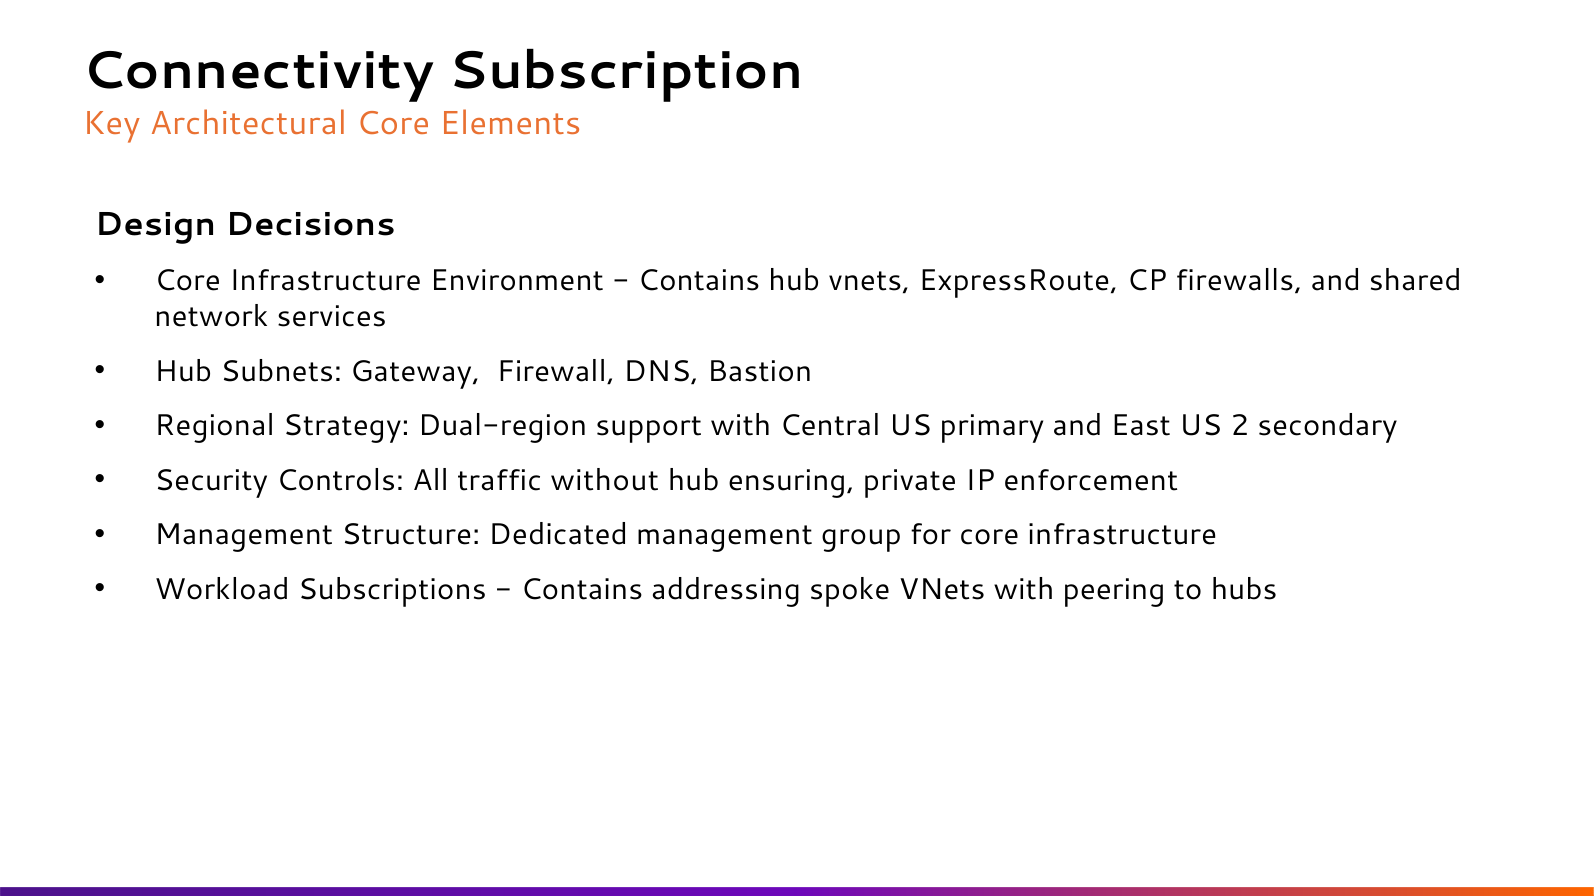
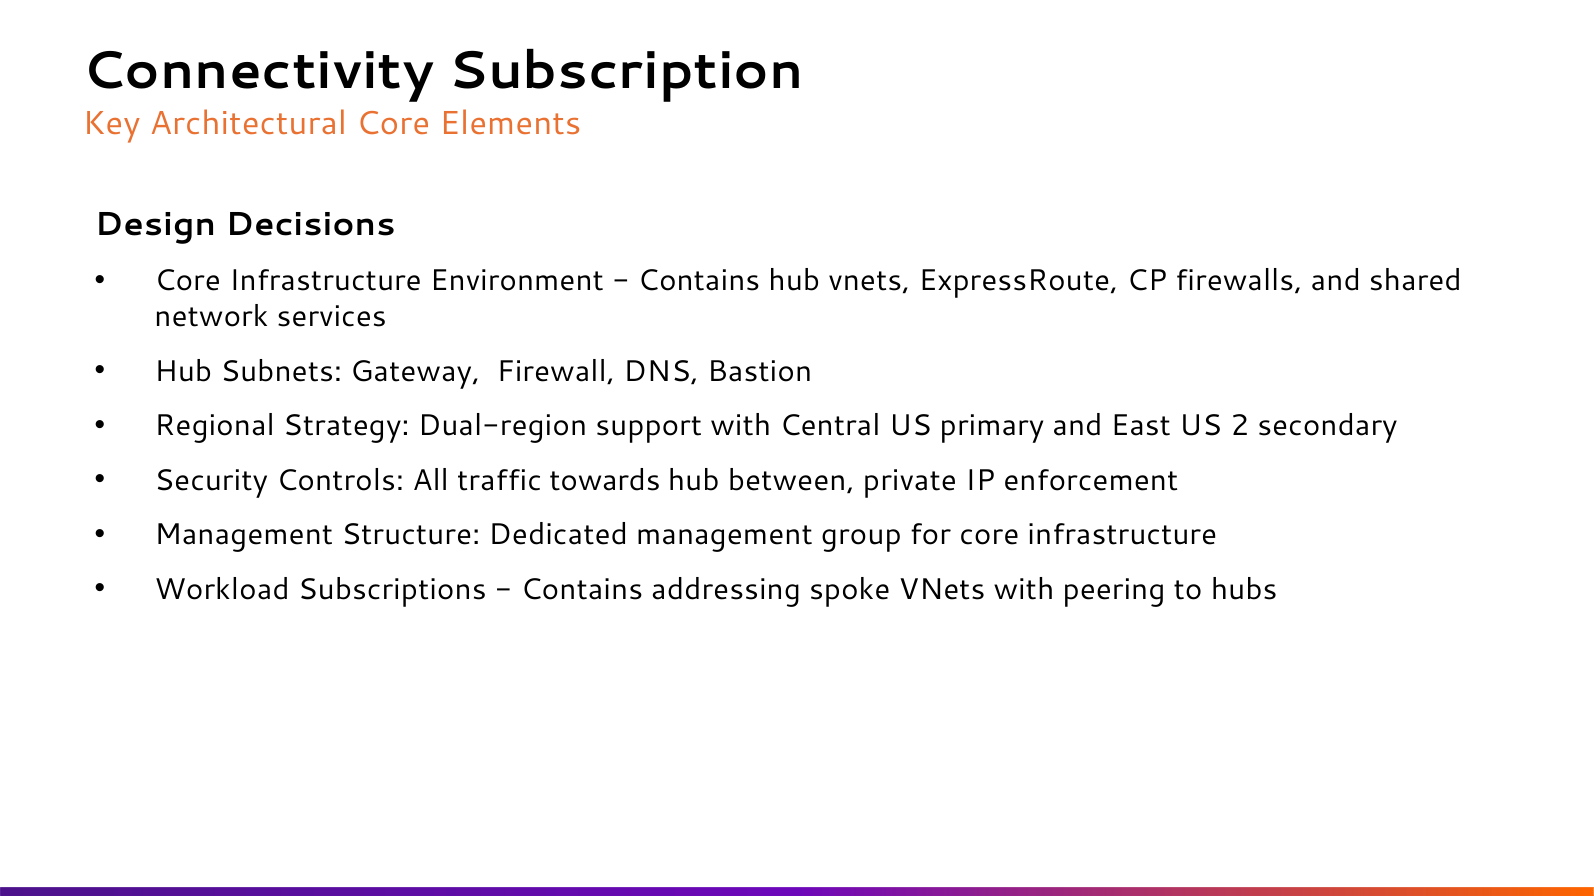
without: without -> towards
ensuring: ensuring -> between
